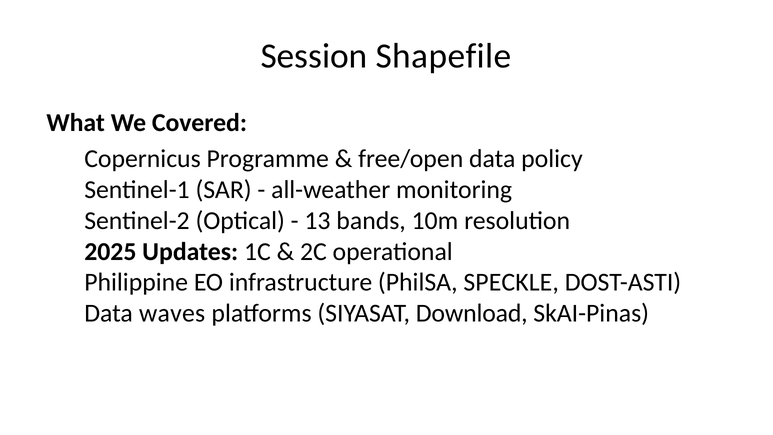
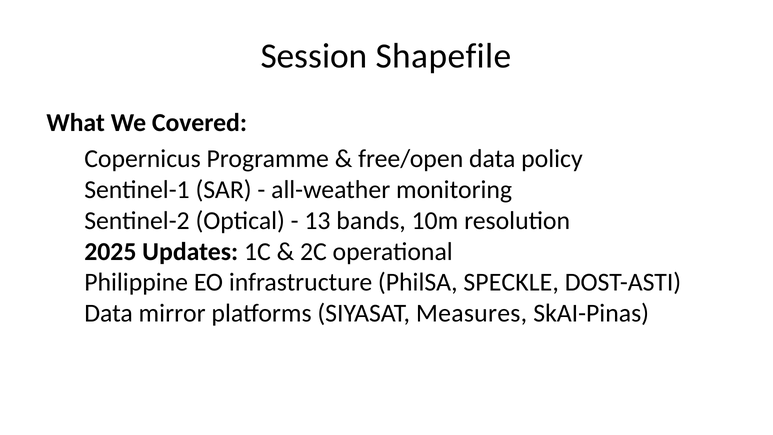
waves: waves -> mirror
Download: Download -> Measures
